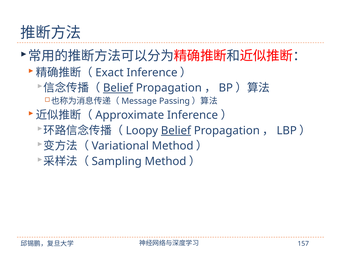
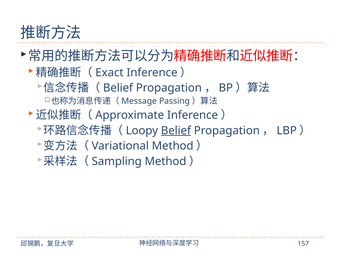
Belief at (118, 88) underline: present -> none
